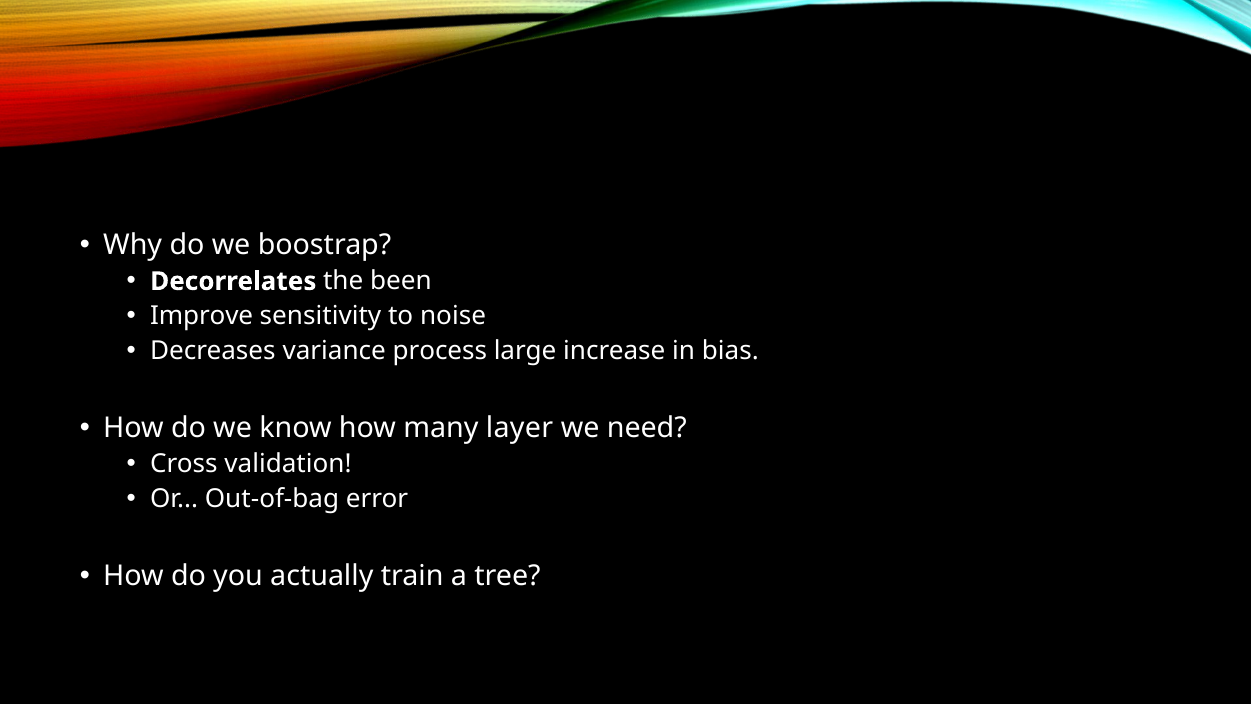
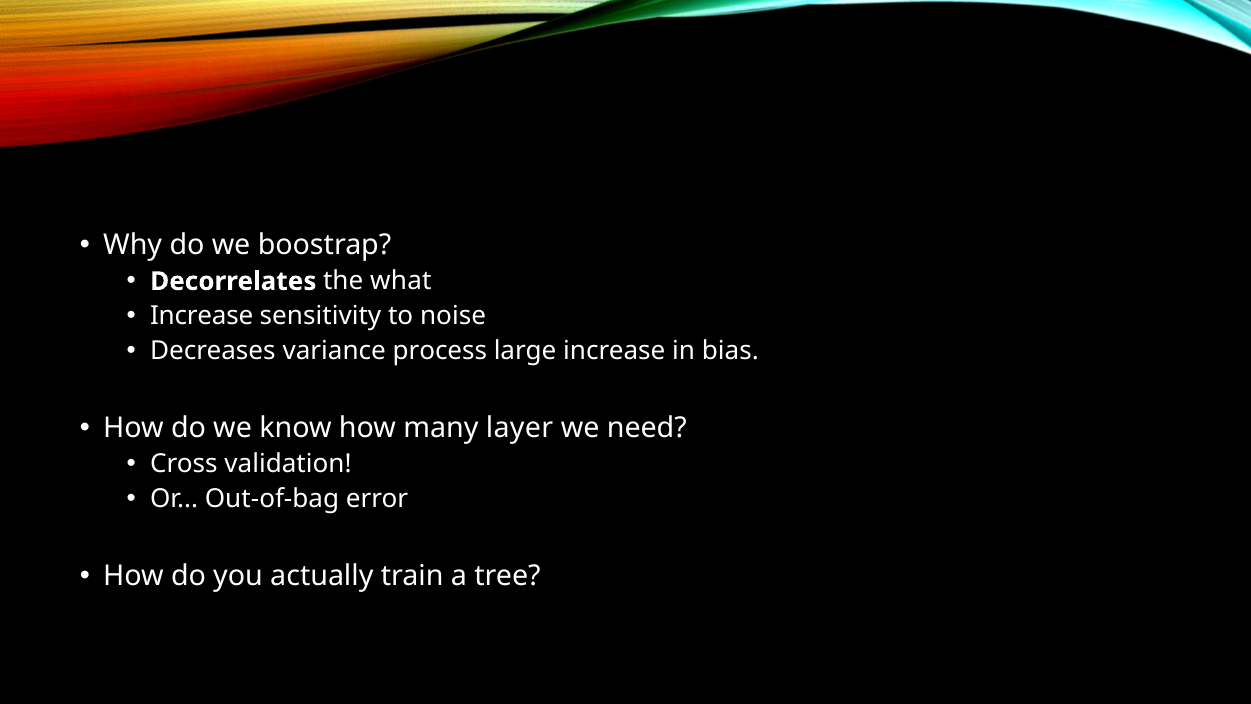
been: been -> what
Improve at (202, 316): Improve -> Increase
